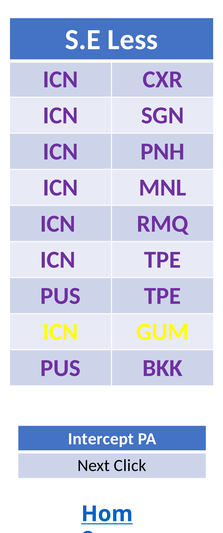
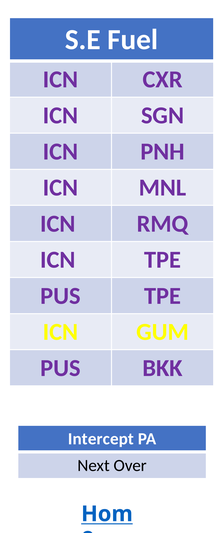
Less: Less -> Fuel
Click: Click -> Over
